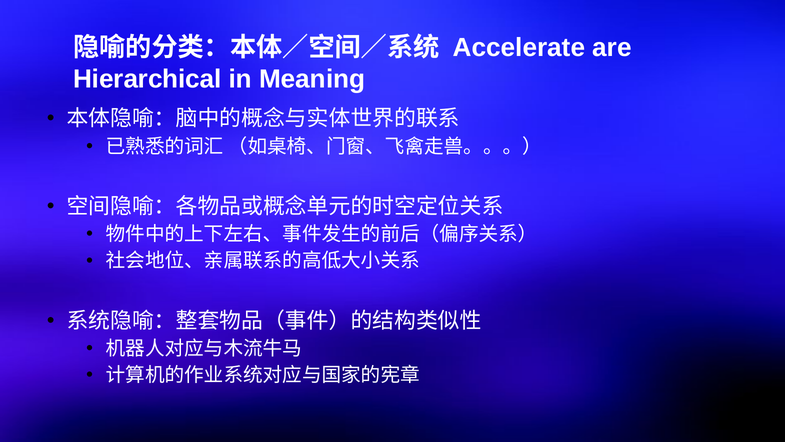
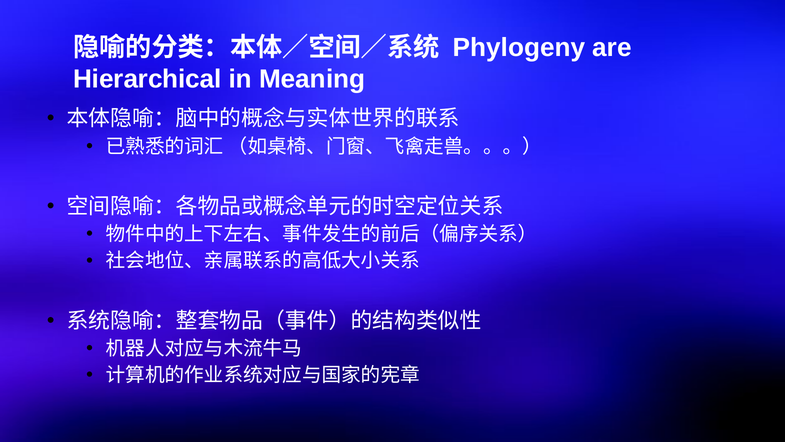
Accelerate: Accelerate -> Phylogeny
